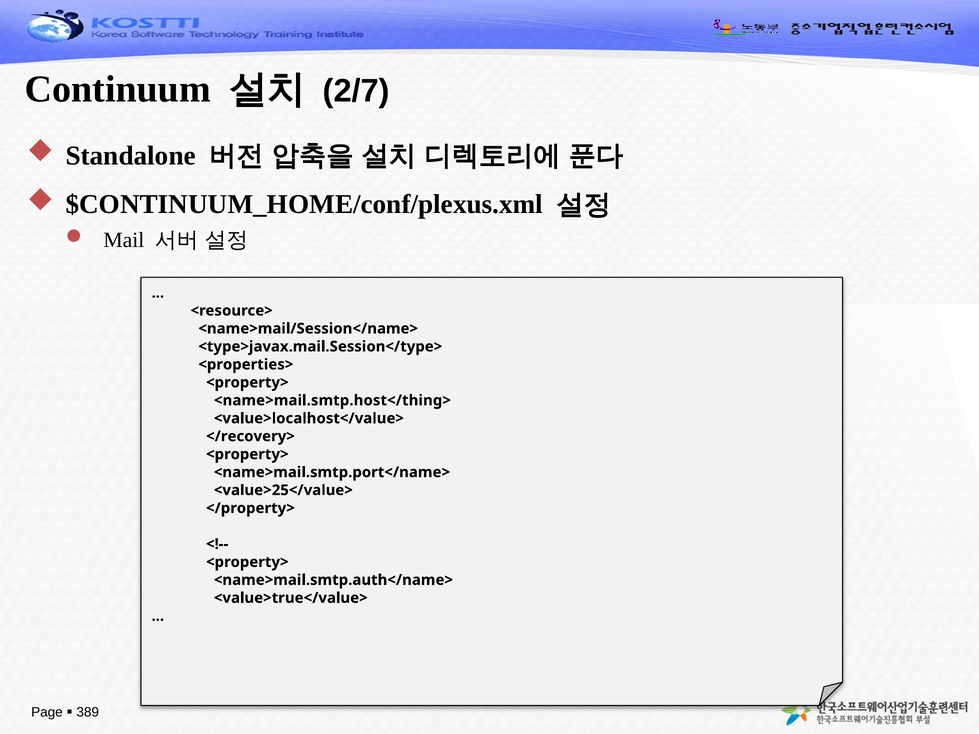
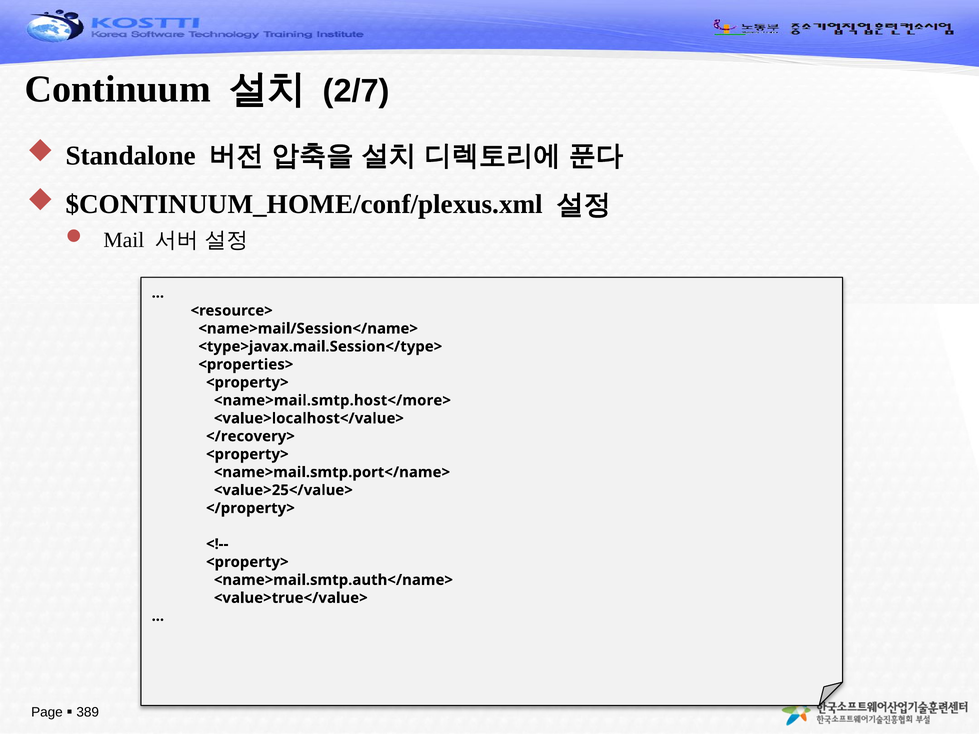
<name>mail.smtp.host</thing>: <name>mail.smtp.host</thing> -> <name>mail.smtp.host</more>
